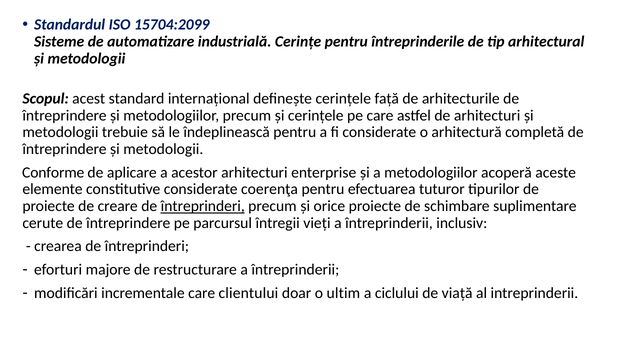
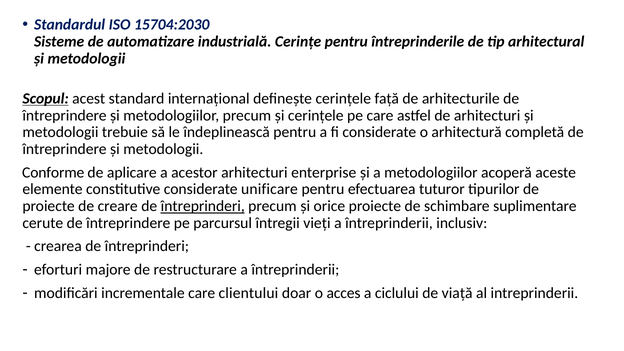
15704:2099: 15704:2099 -> 15704:2030
Scopul underline: none -> present
coerenţa: coerenţa -> unificare
ultim: ultim -> acces
